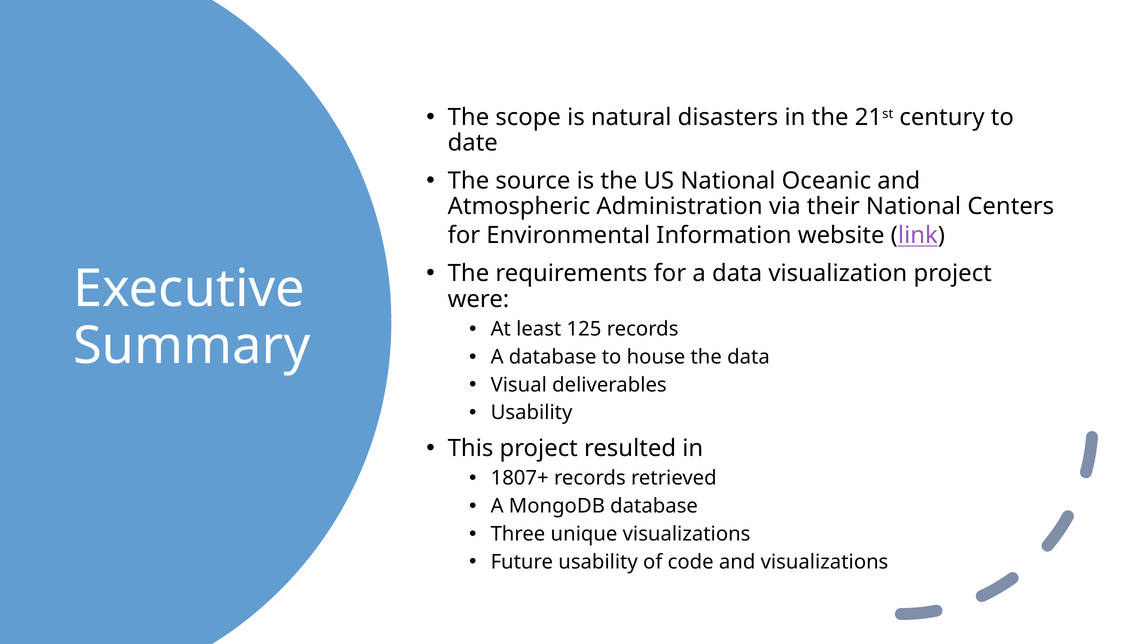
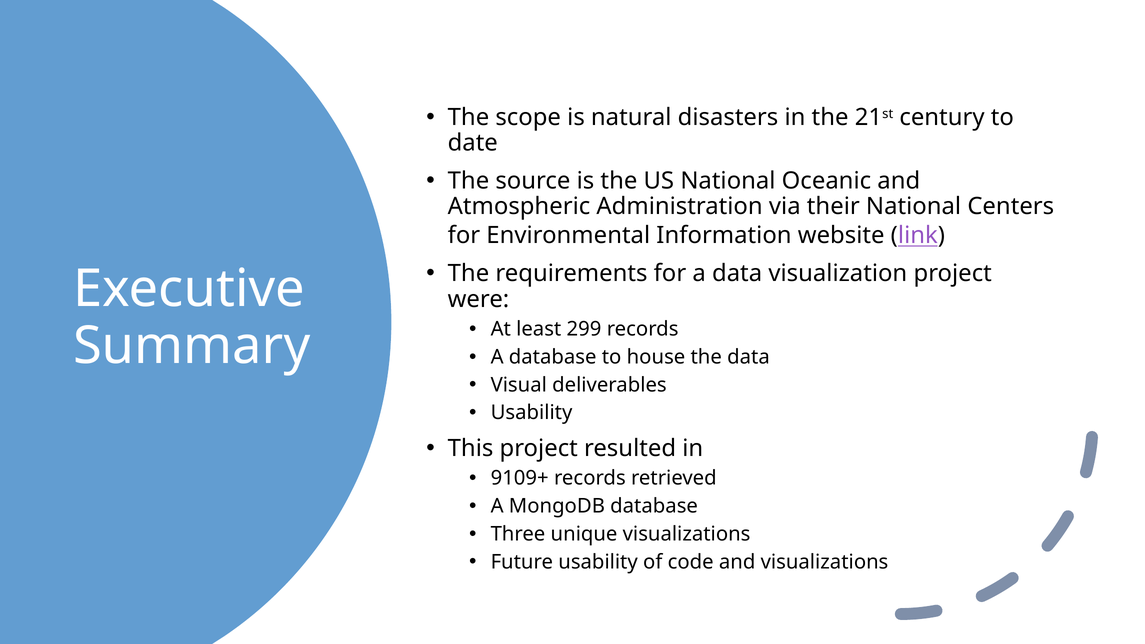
125: 125 -> 299
1807+: 1807+ -> 9109+
